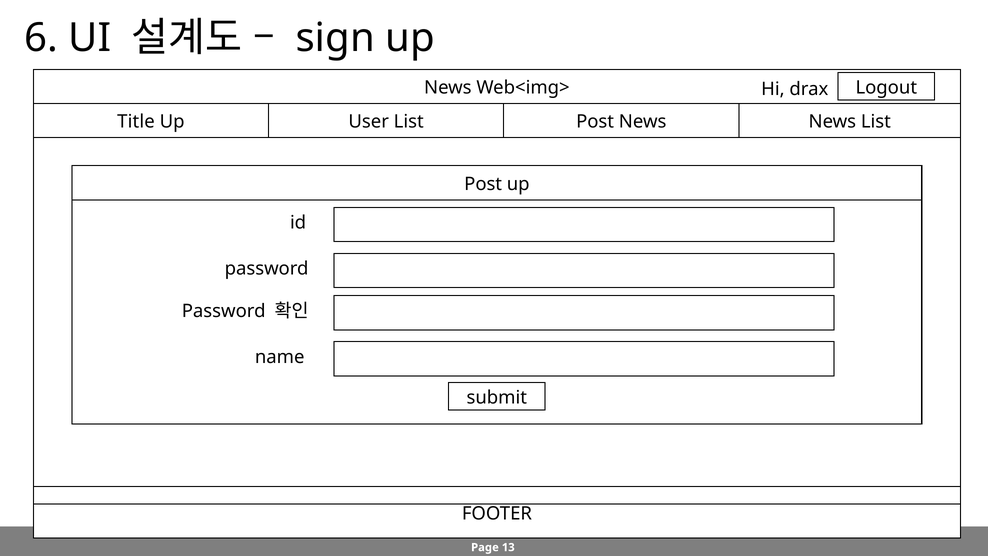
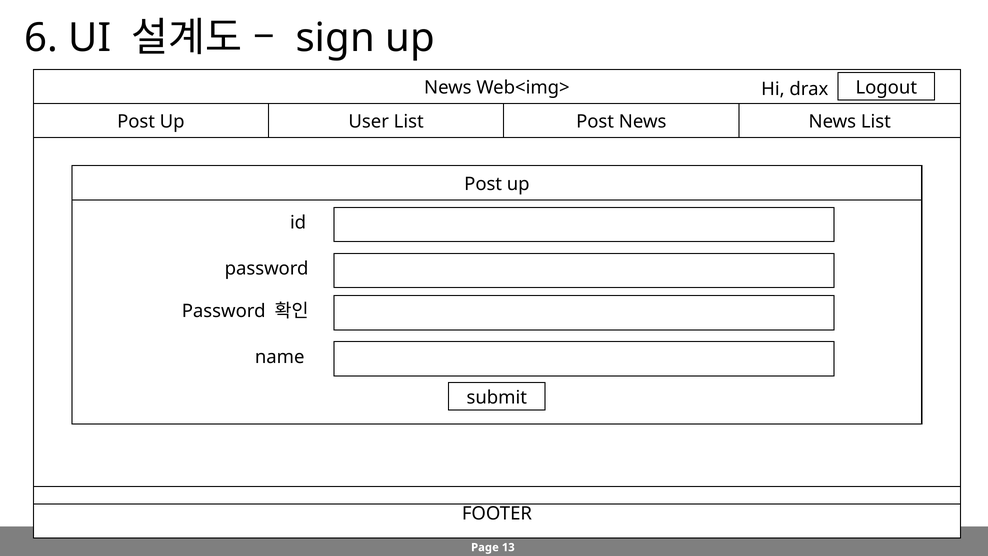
Title at (136, 122): Title -> Post
